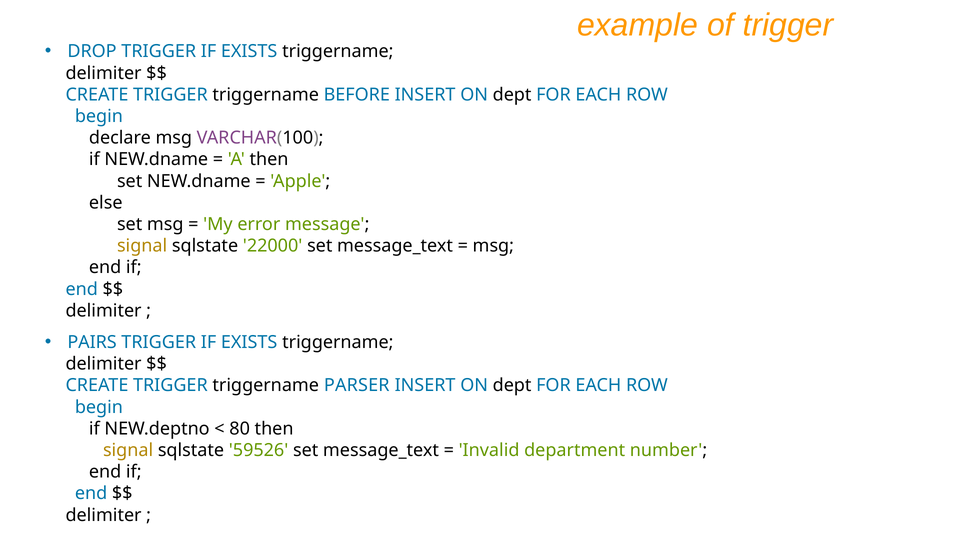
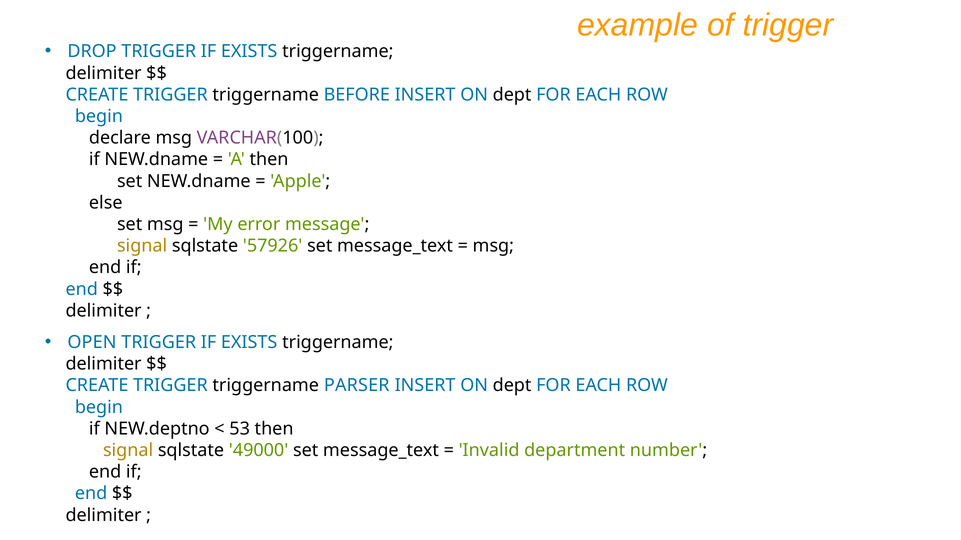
22000: 22000 -> 57926
PAIRS: PAIRS -> OPEN
80: 80 -> 53
59526: 59526 -> 49000
